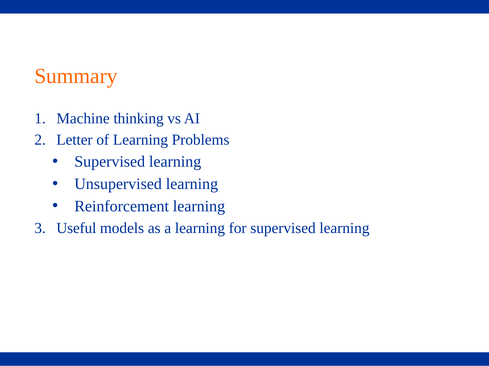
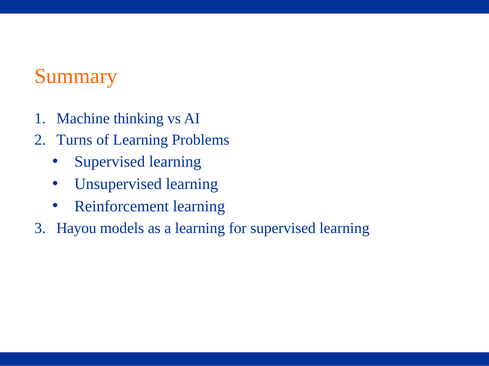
Letter: Letter -> Turns
Useful: Useful -> Hayou
